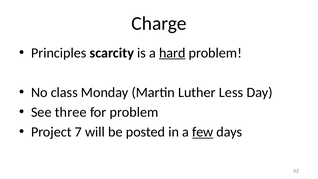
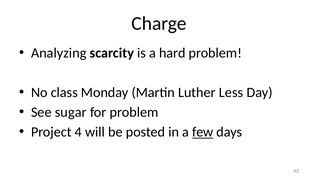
Principles: Principles -> Analyzing
hard underline: present -> none
three: three -> sugar
7: 7 -> 4
